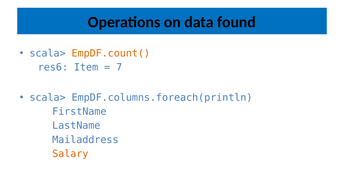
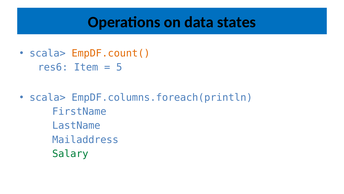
found: found -> states
7: 7 -> 5
Salary colour: orange -> green
